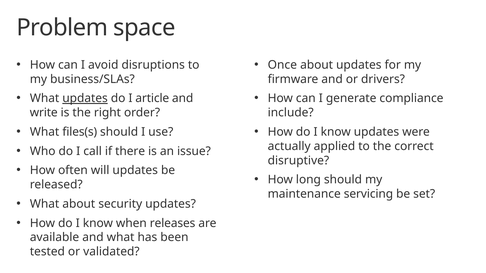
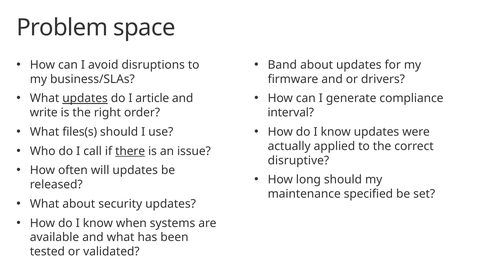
Once: Once -> Band
include: include -> interval
there underline: none -> present
servicing: servicing -> specified
releases: releases -> systems
